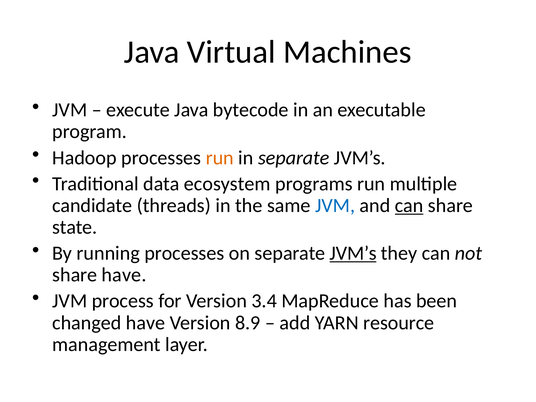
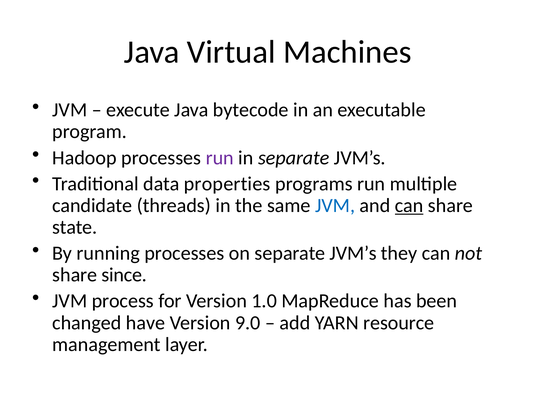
run at (220, 158) colour: orange -> purple
ecosystem: ecosystem -> properties
JVM’s at (353, 253) underline: present -> none
share have: have -> since
3.4: 3.4 -> 1.0
8.9: 8.9 -> 9.0
